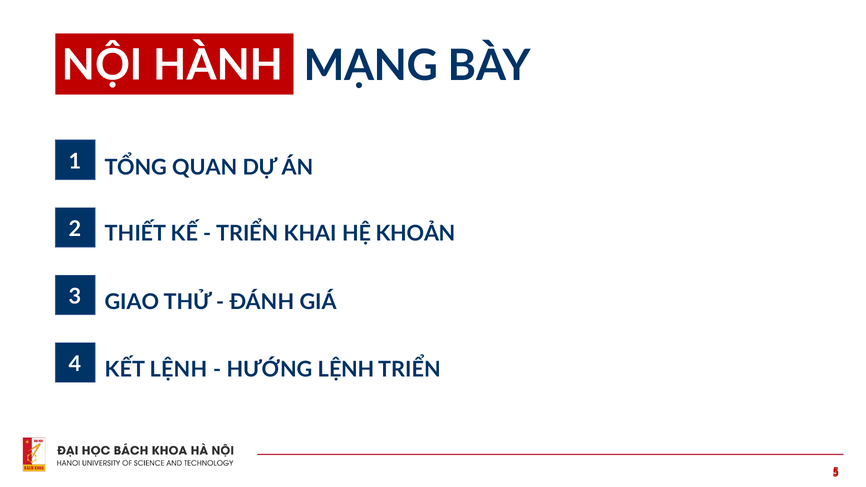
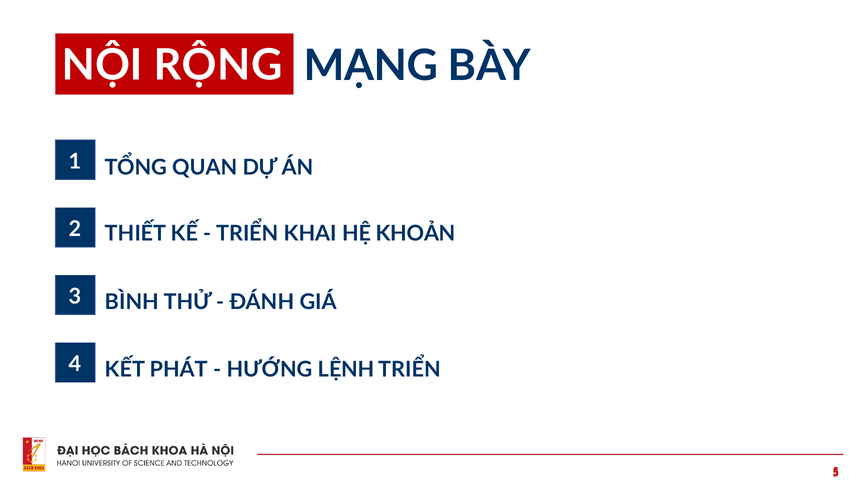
HÀNH: HÀNH -> RỘNG
GIAO: GIAO -> BÌNH
KẾT LỆNH: LỆNH -> PHÁT
